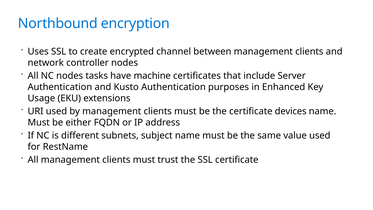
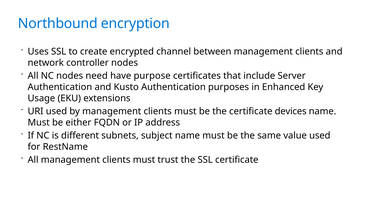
tasks: tasks -> need
machine: machine -> purpose
